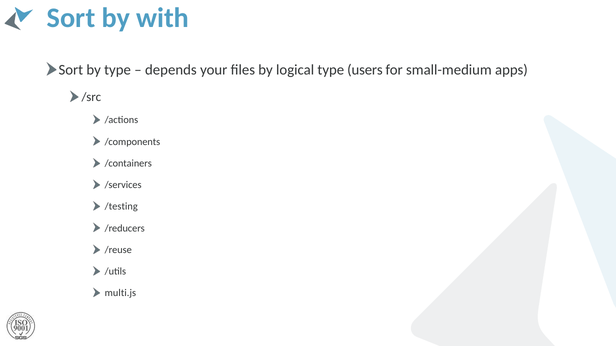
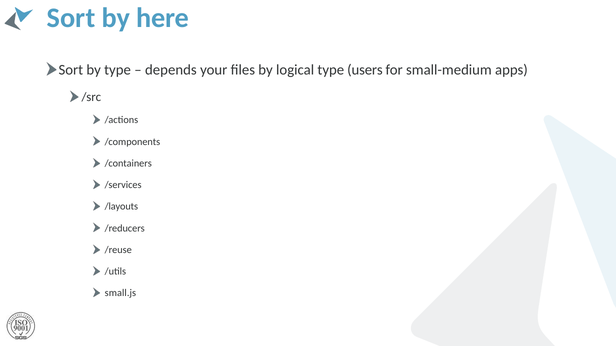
with: with -> here
/testing: /testing -> /layouts
multi.js: multi.js -> small.js
